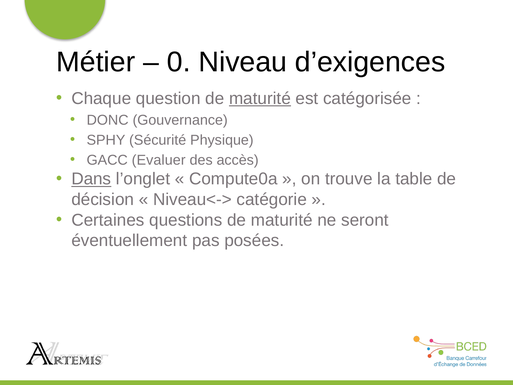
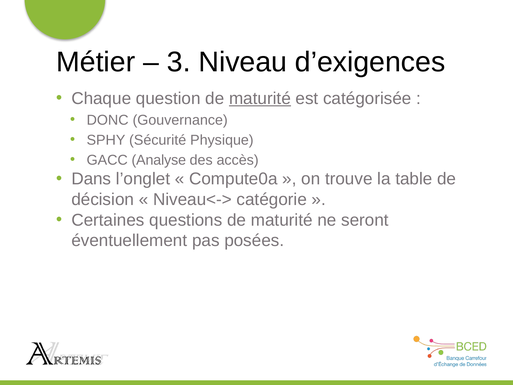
0: 0 -> 3
Evaluer: Evaluer -> Analyse
Dans underline: present -> none
